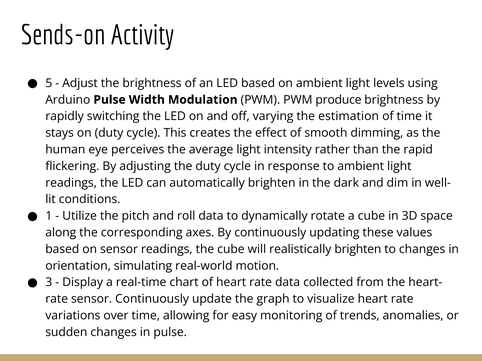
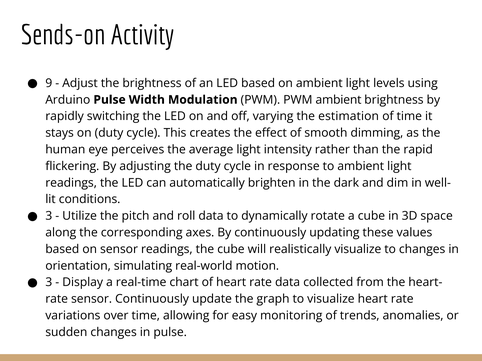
5: 5 -> 9
PWM produce: produce -> ambient
1 at (49, 216): 1 -> 3
realistically brighten: brighten -> visualize
